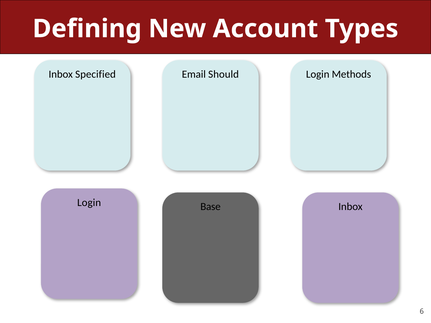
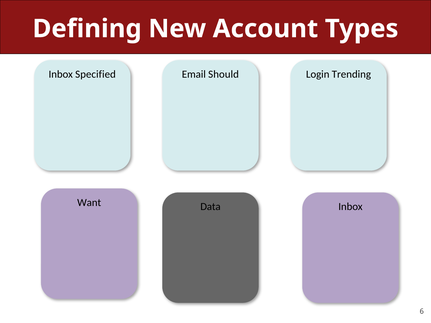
Methods: Methods -> Trending
Login at (89, 203): Login -> Want
Base: Base -> Data
